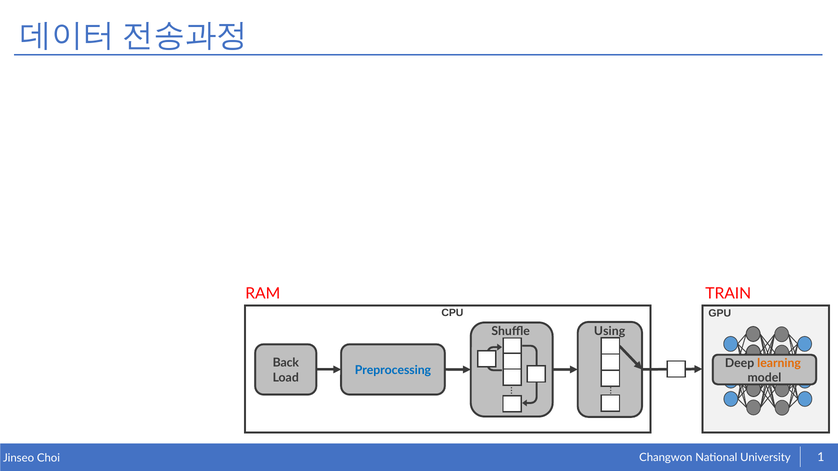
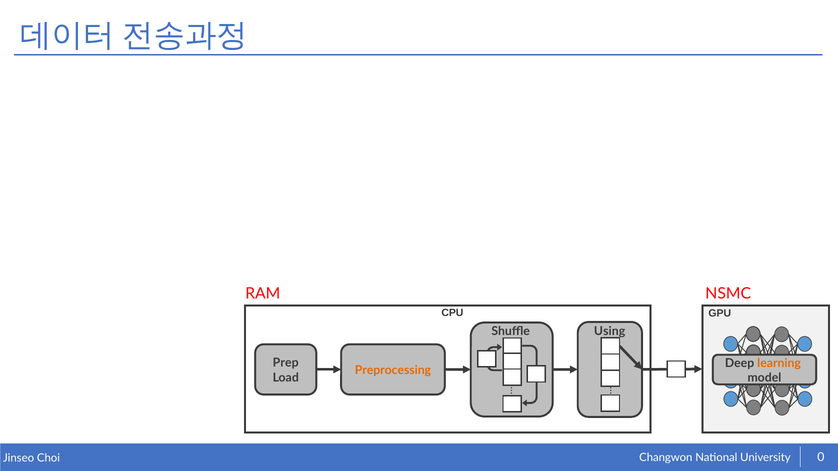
TRAIN: TRAIN -> NSMC
Back: Back -> Prep
Preprocessing colour: blue -> orange
1: 1 -> 0
